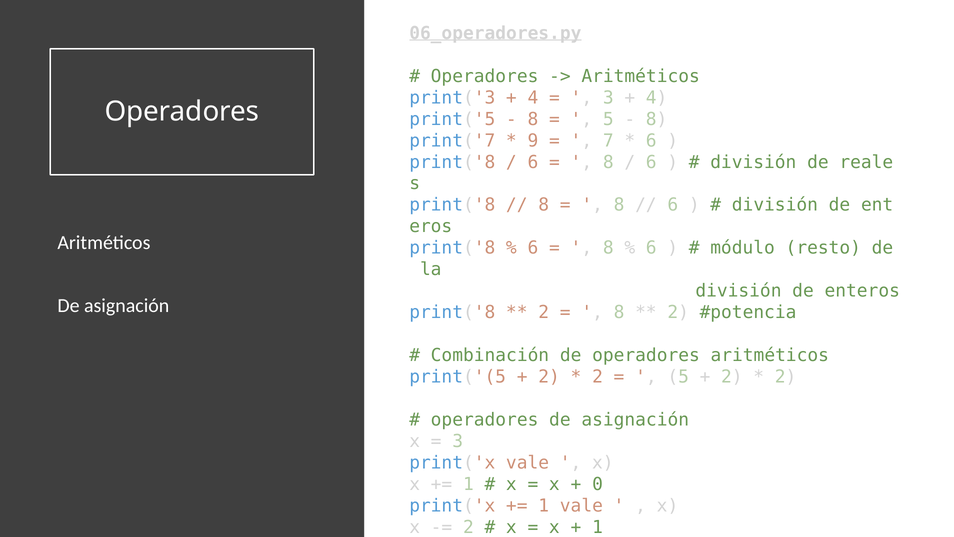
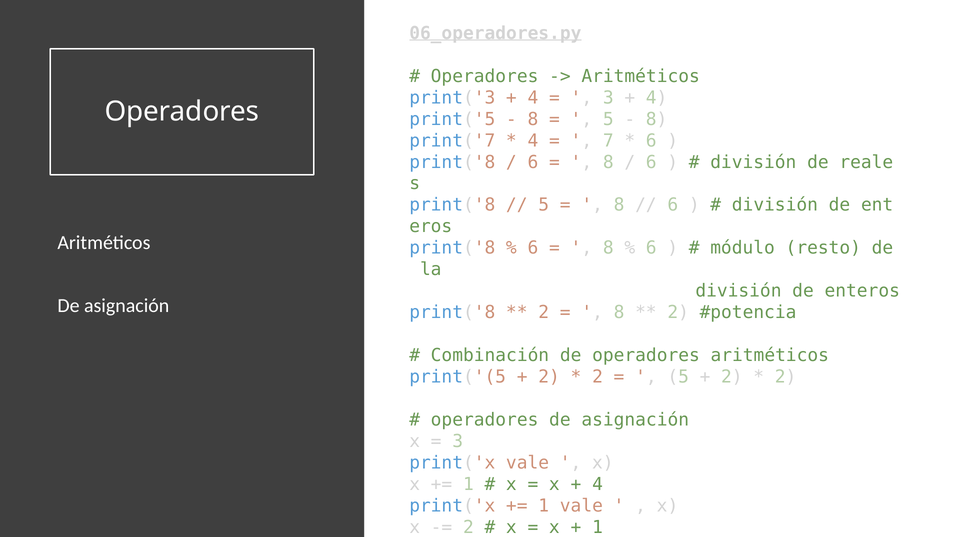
9 at (533, 141): 9 -> 4
8 at (544, 205): 8 -> 5
0 at (598, 484): 0 -> 4
